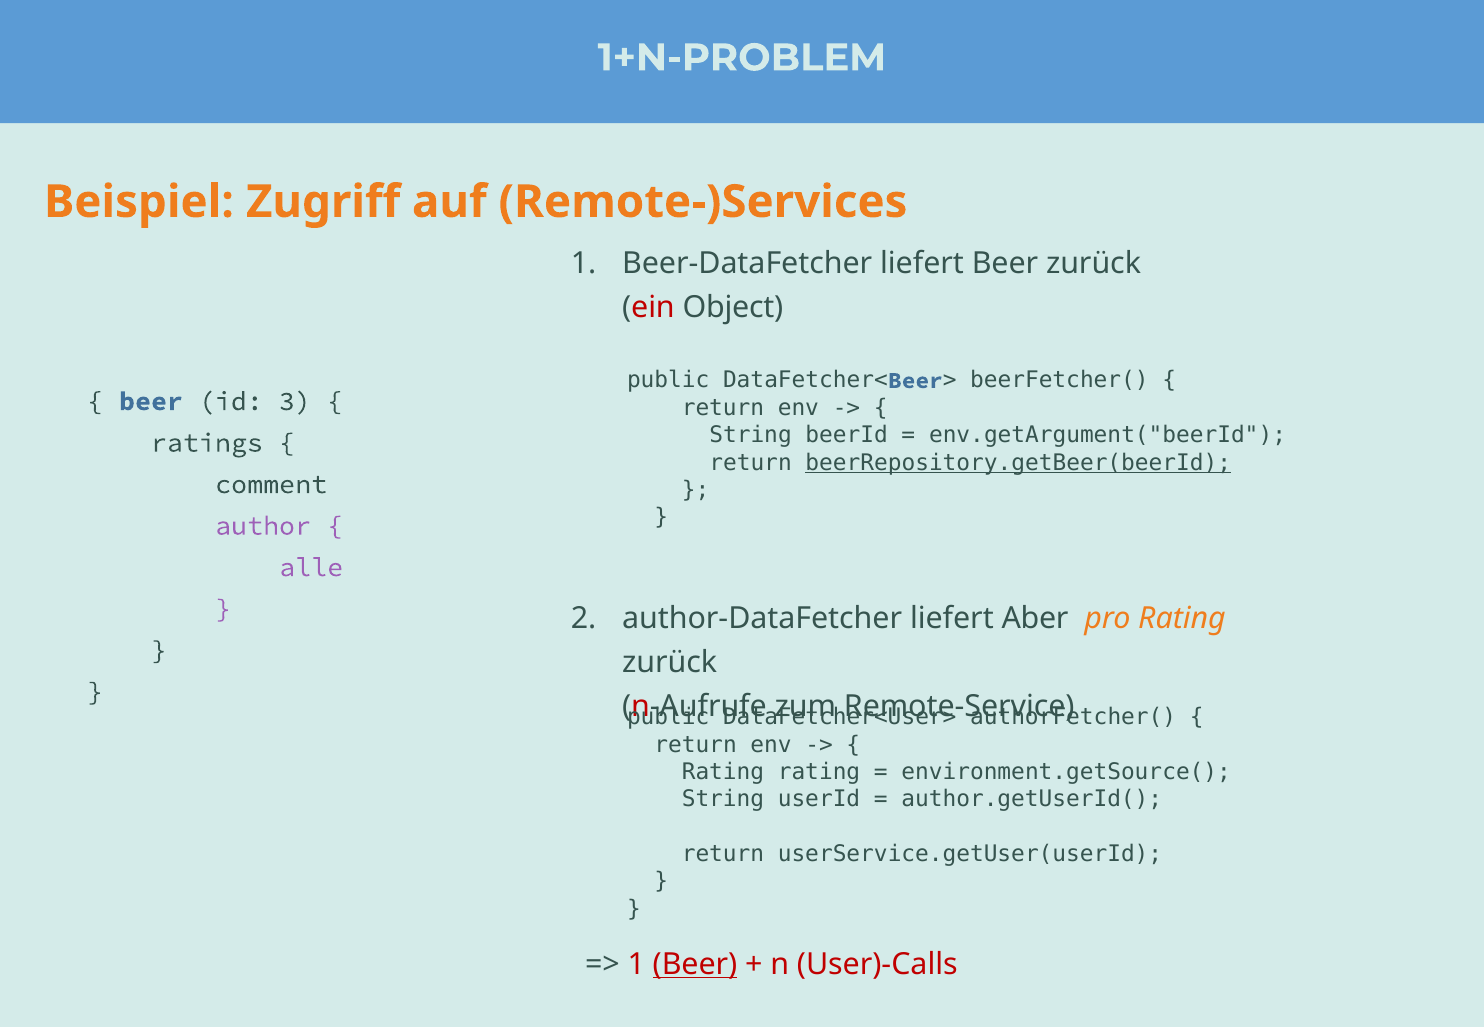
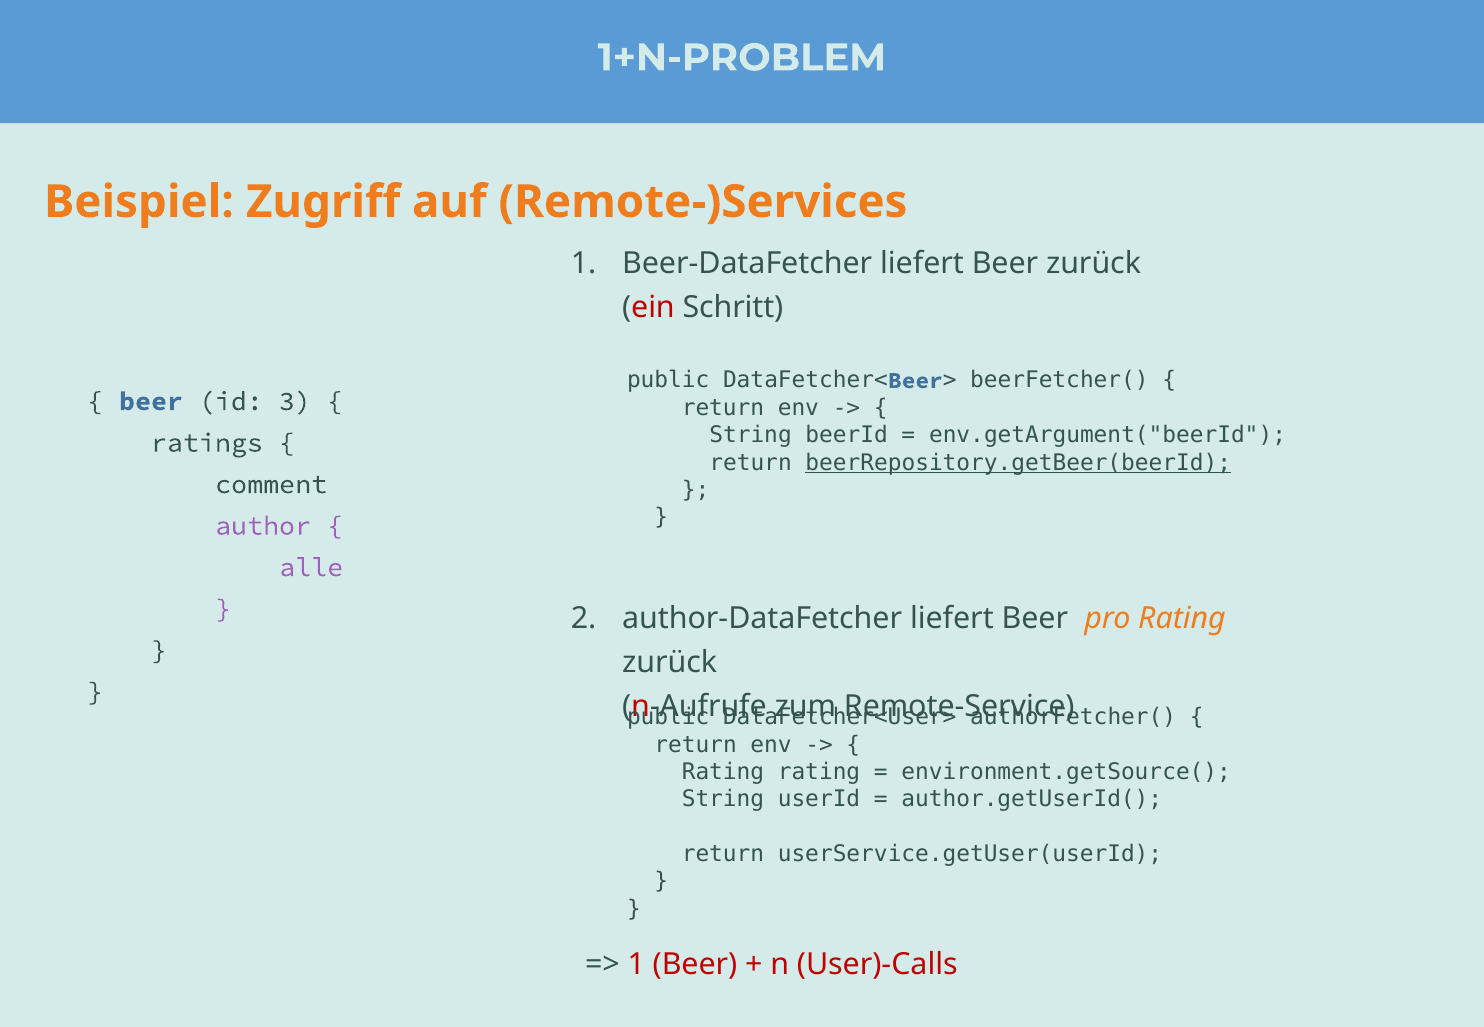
Object: Object -> Schritt
author-DataFetcher liefert Aber: Aber -> Beer
Beer at (695, 965) underline: present -> none
